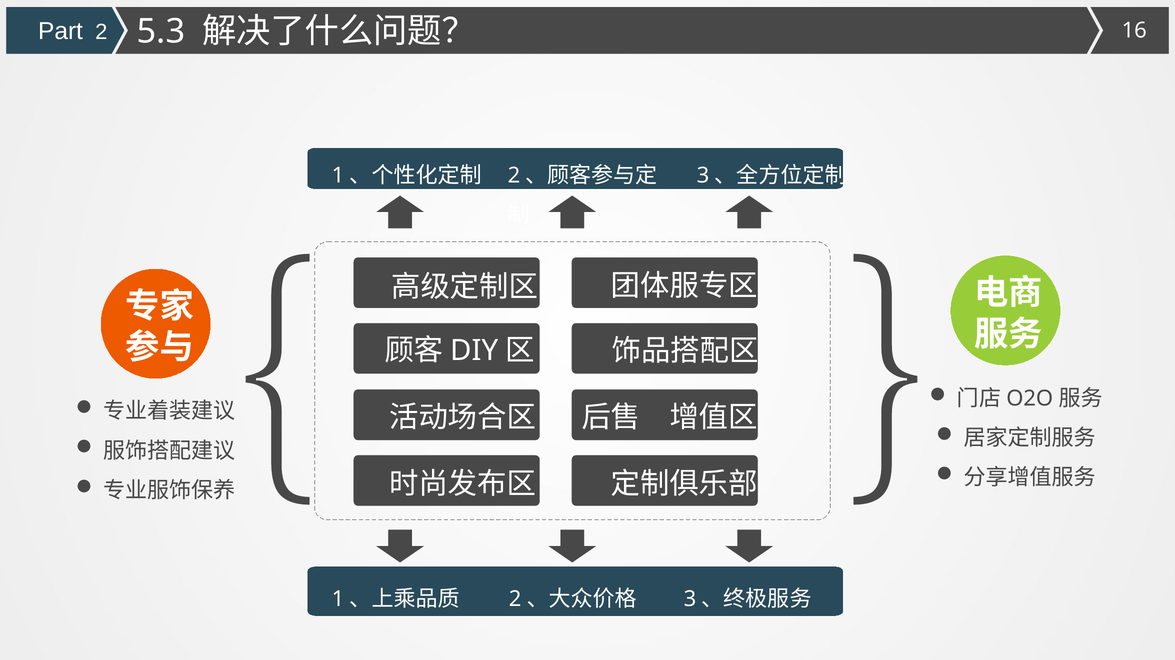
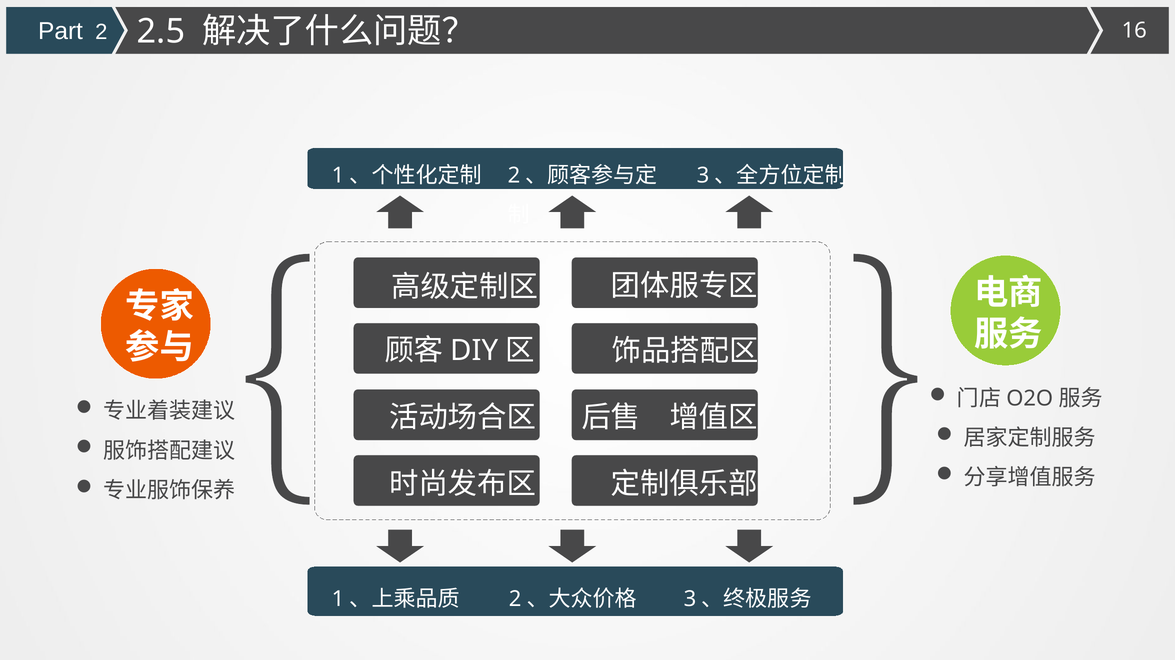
5.3: 5.3 -> 2.5
